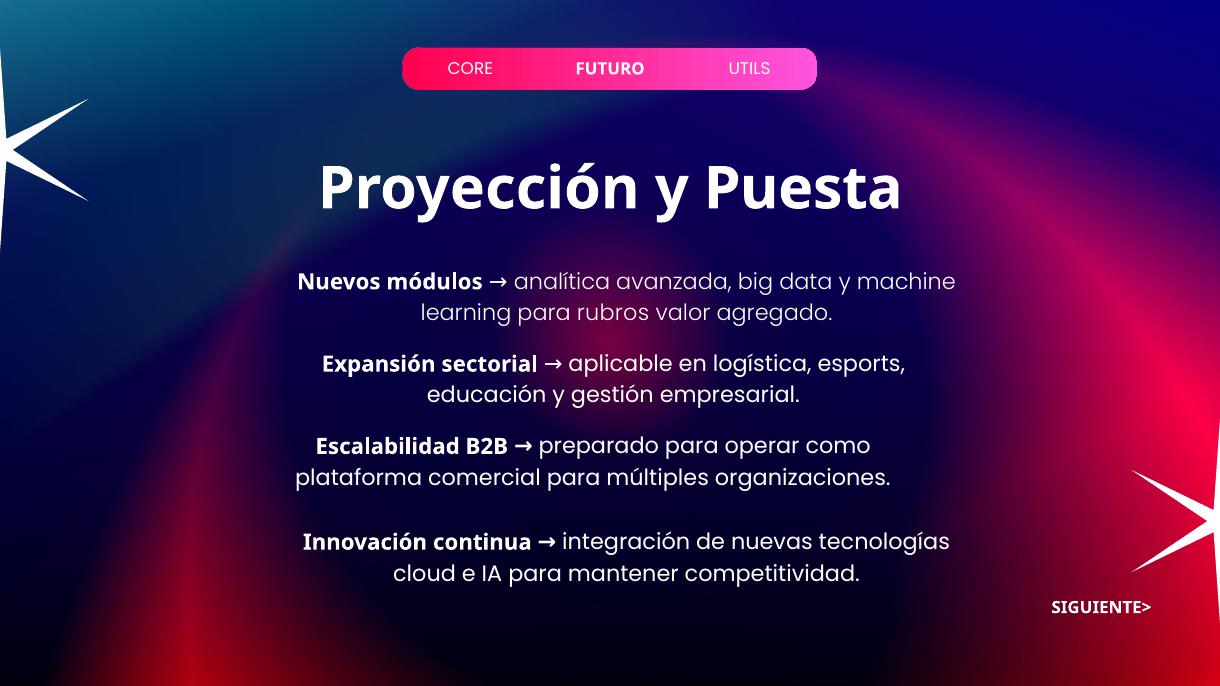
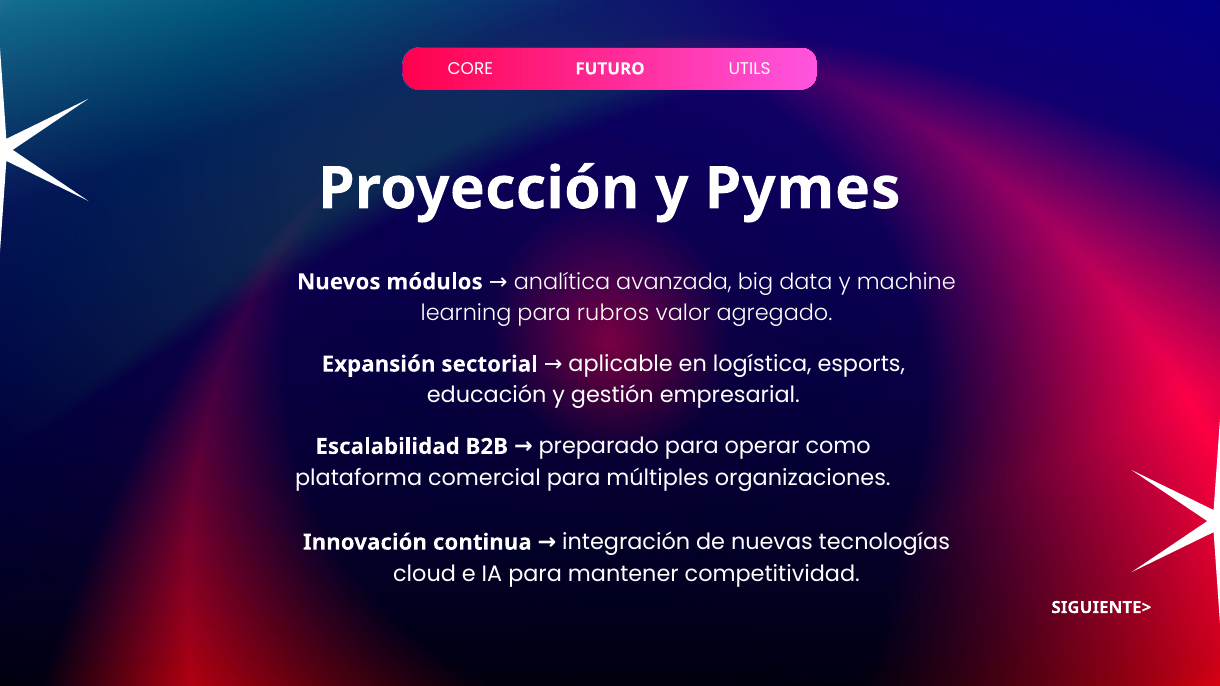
Puesta: Puesta -> Pymes
